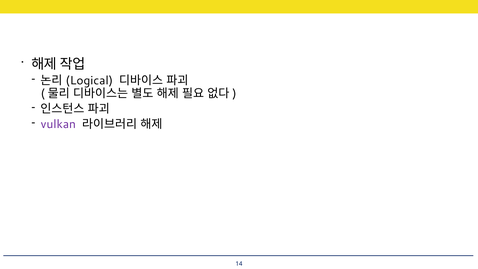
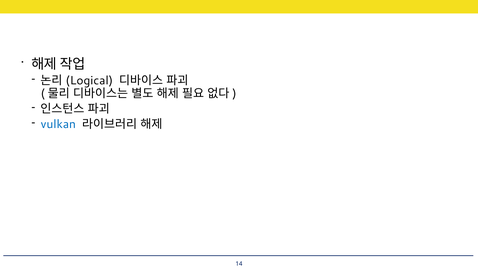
vulkan colour: purple -> blue
